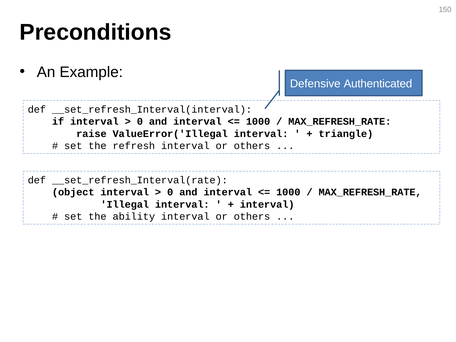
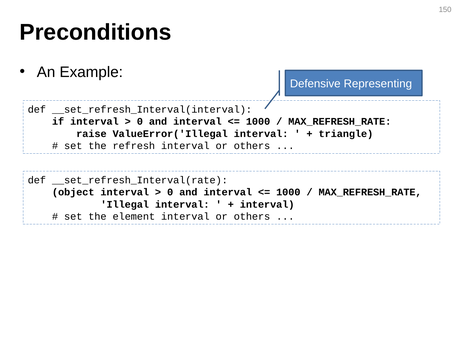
Authenticated: Authenticated -> Representing
ability: ability -> element
